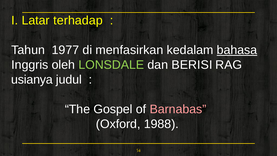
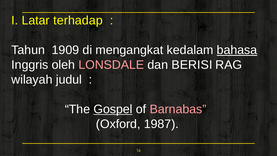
1977: 1977 -> 1909
menfasirkan: menfasirkan -> mengangkat
LONSDALE colour: light green -> pink
usianya: usianya -> wilayah
Gospel underline: none -> present
1988: 1988 -> 1987
